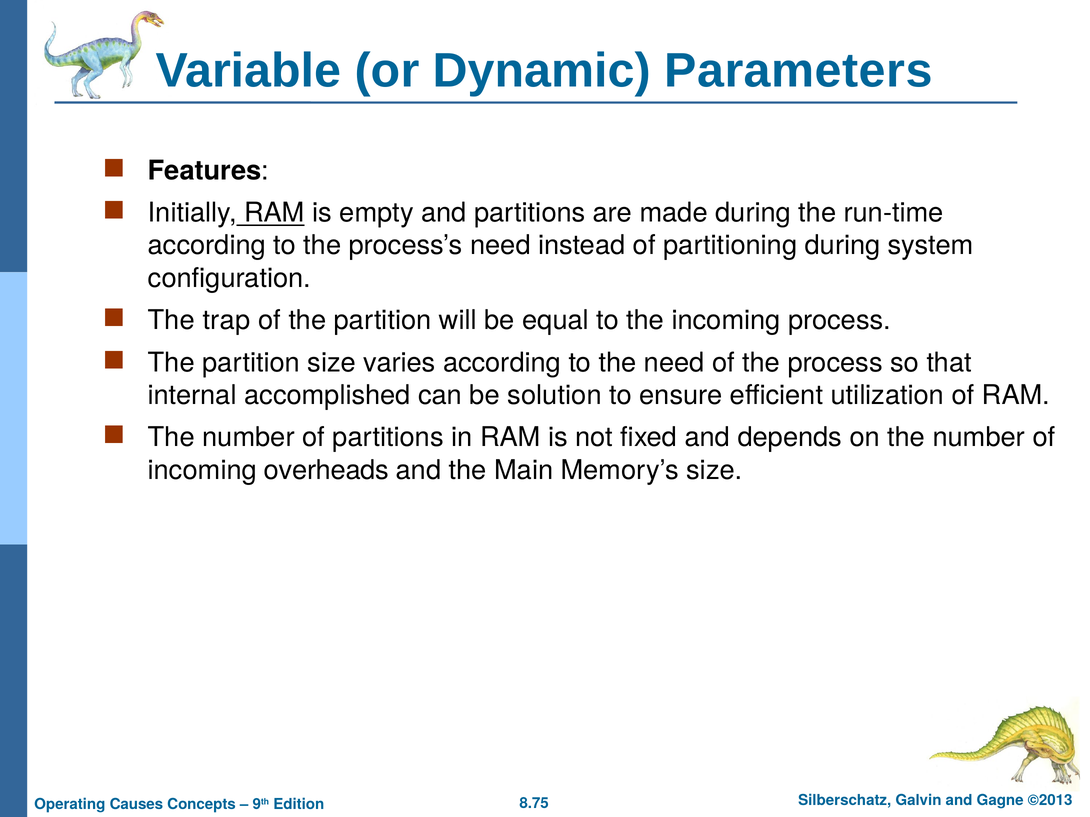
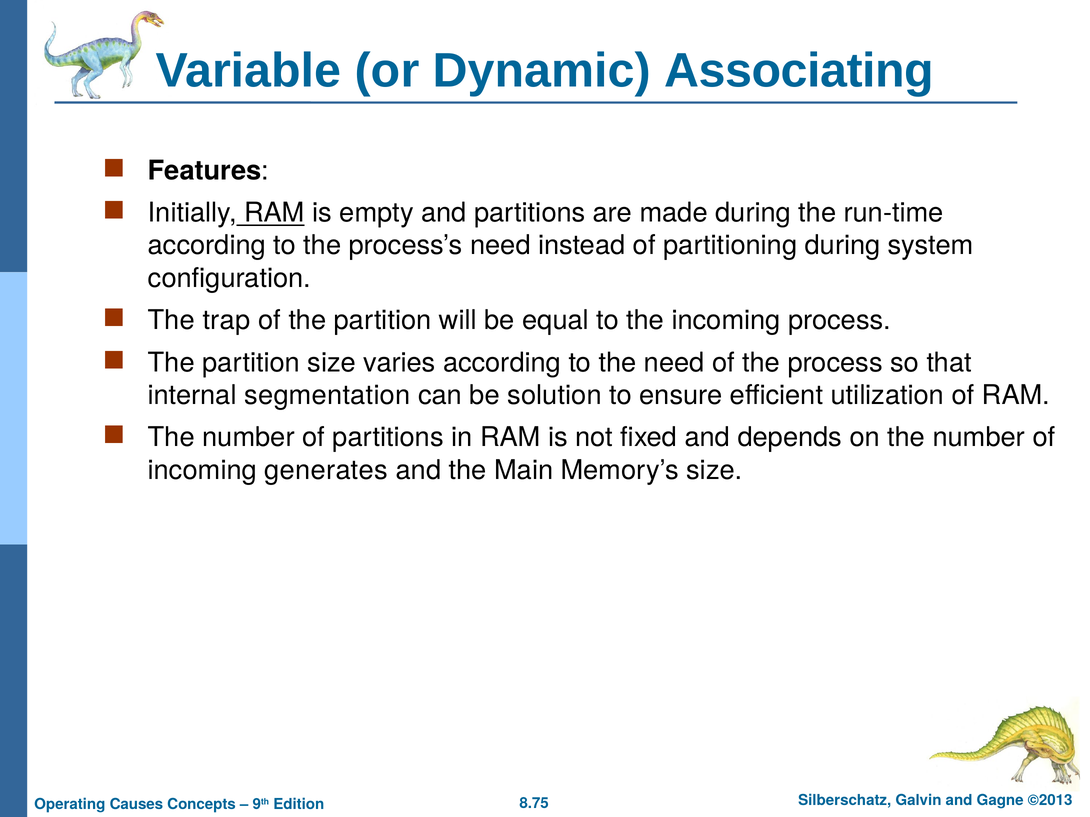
Parameters: Parameters -> Associating
accomplished: accomplished -> segmentation
overheads: overheads -> generates
